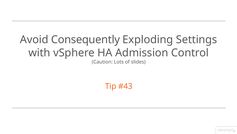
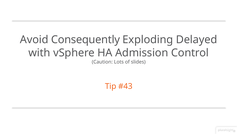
Settings: Settings -> Delayed
